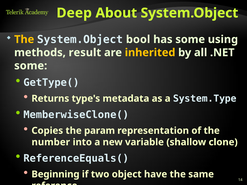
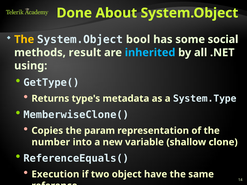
Deep: Deep -> Done
using: using -> social
inherited colour: yellow -> light blue
some at (31, 66): some -> using
Beginning: Beginning -> Execution
